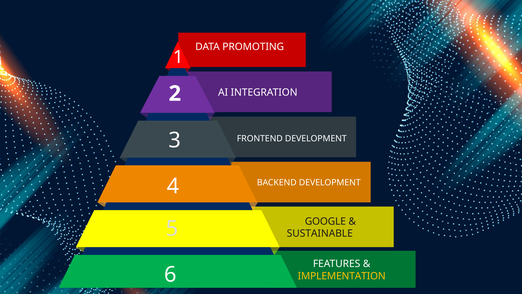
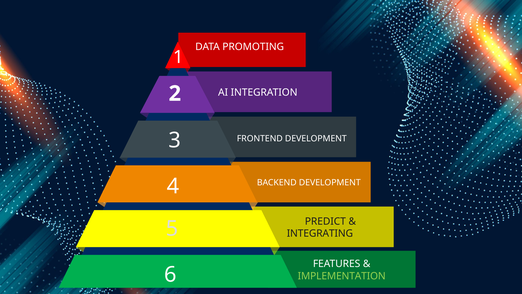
GOOGLE: GOOGLE -> PREDICT
SUSTAINABLE: SUSTAINABLE -> INTEGRATING
IMPLEMENTATION colour: yellow -> light green
